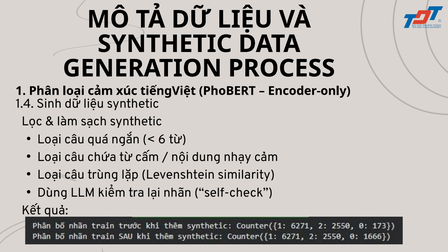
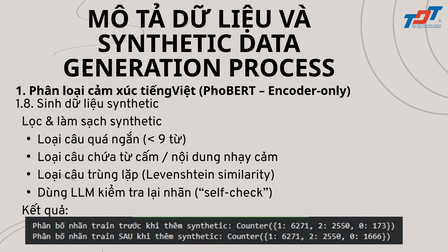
1.4: 1.4 -> 1.8
6: 6 -> 9
